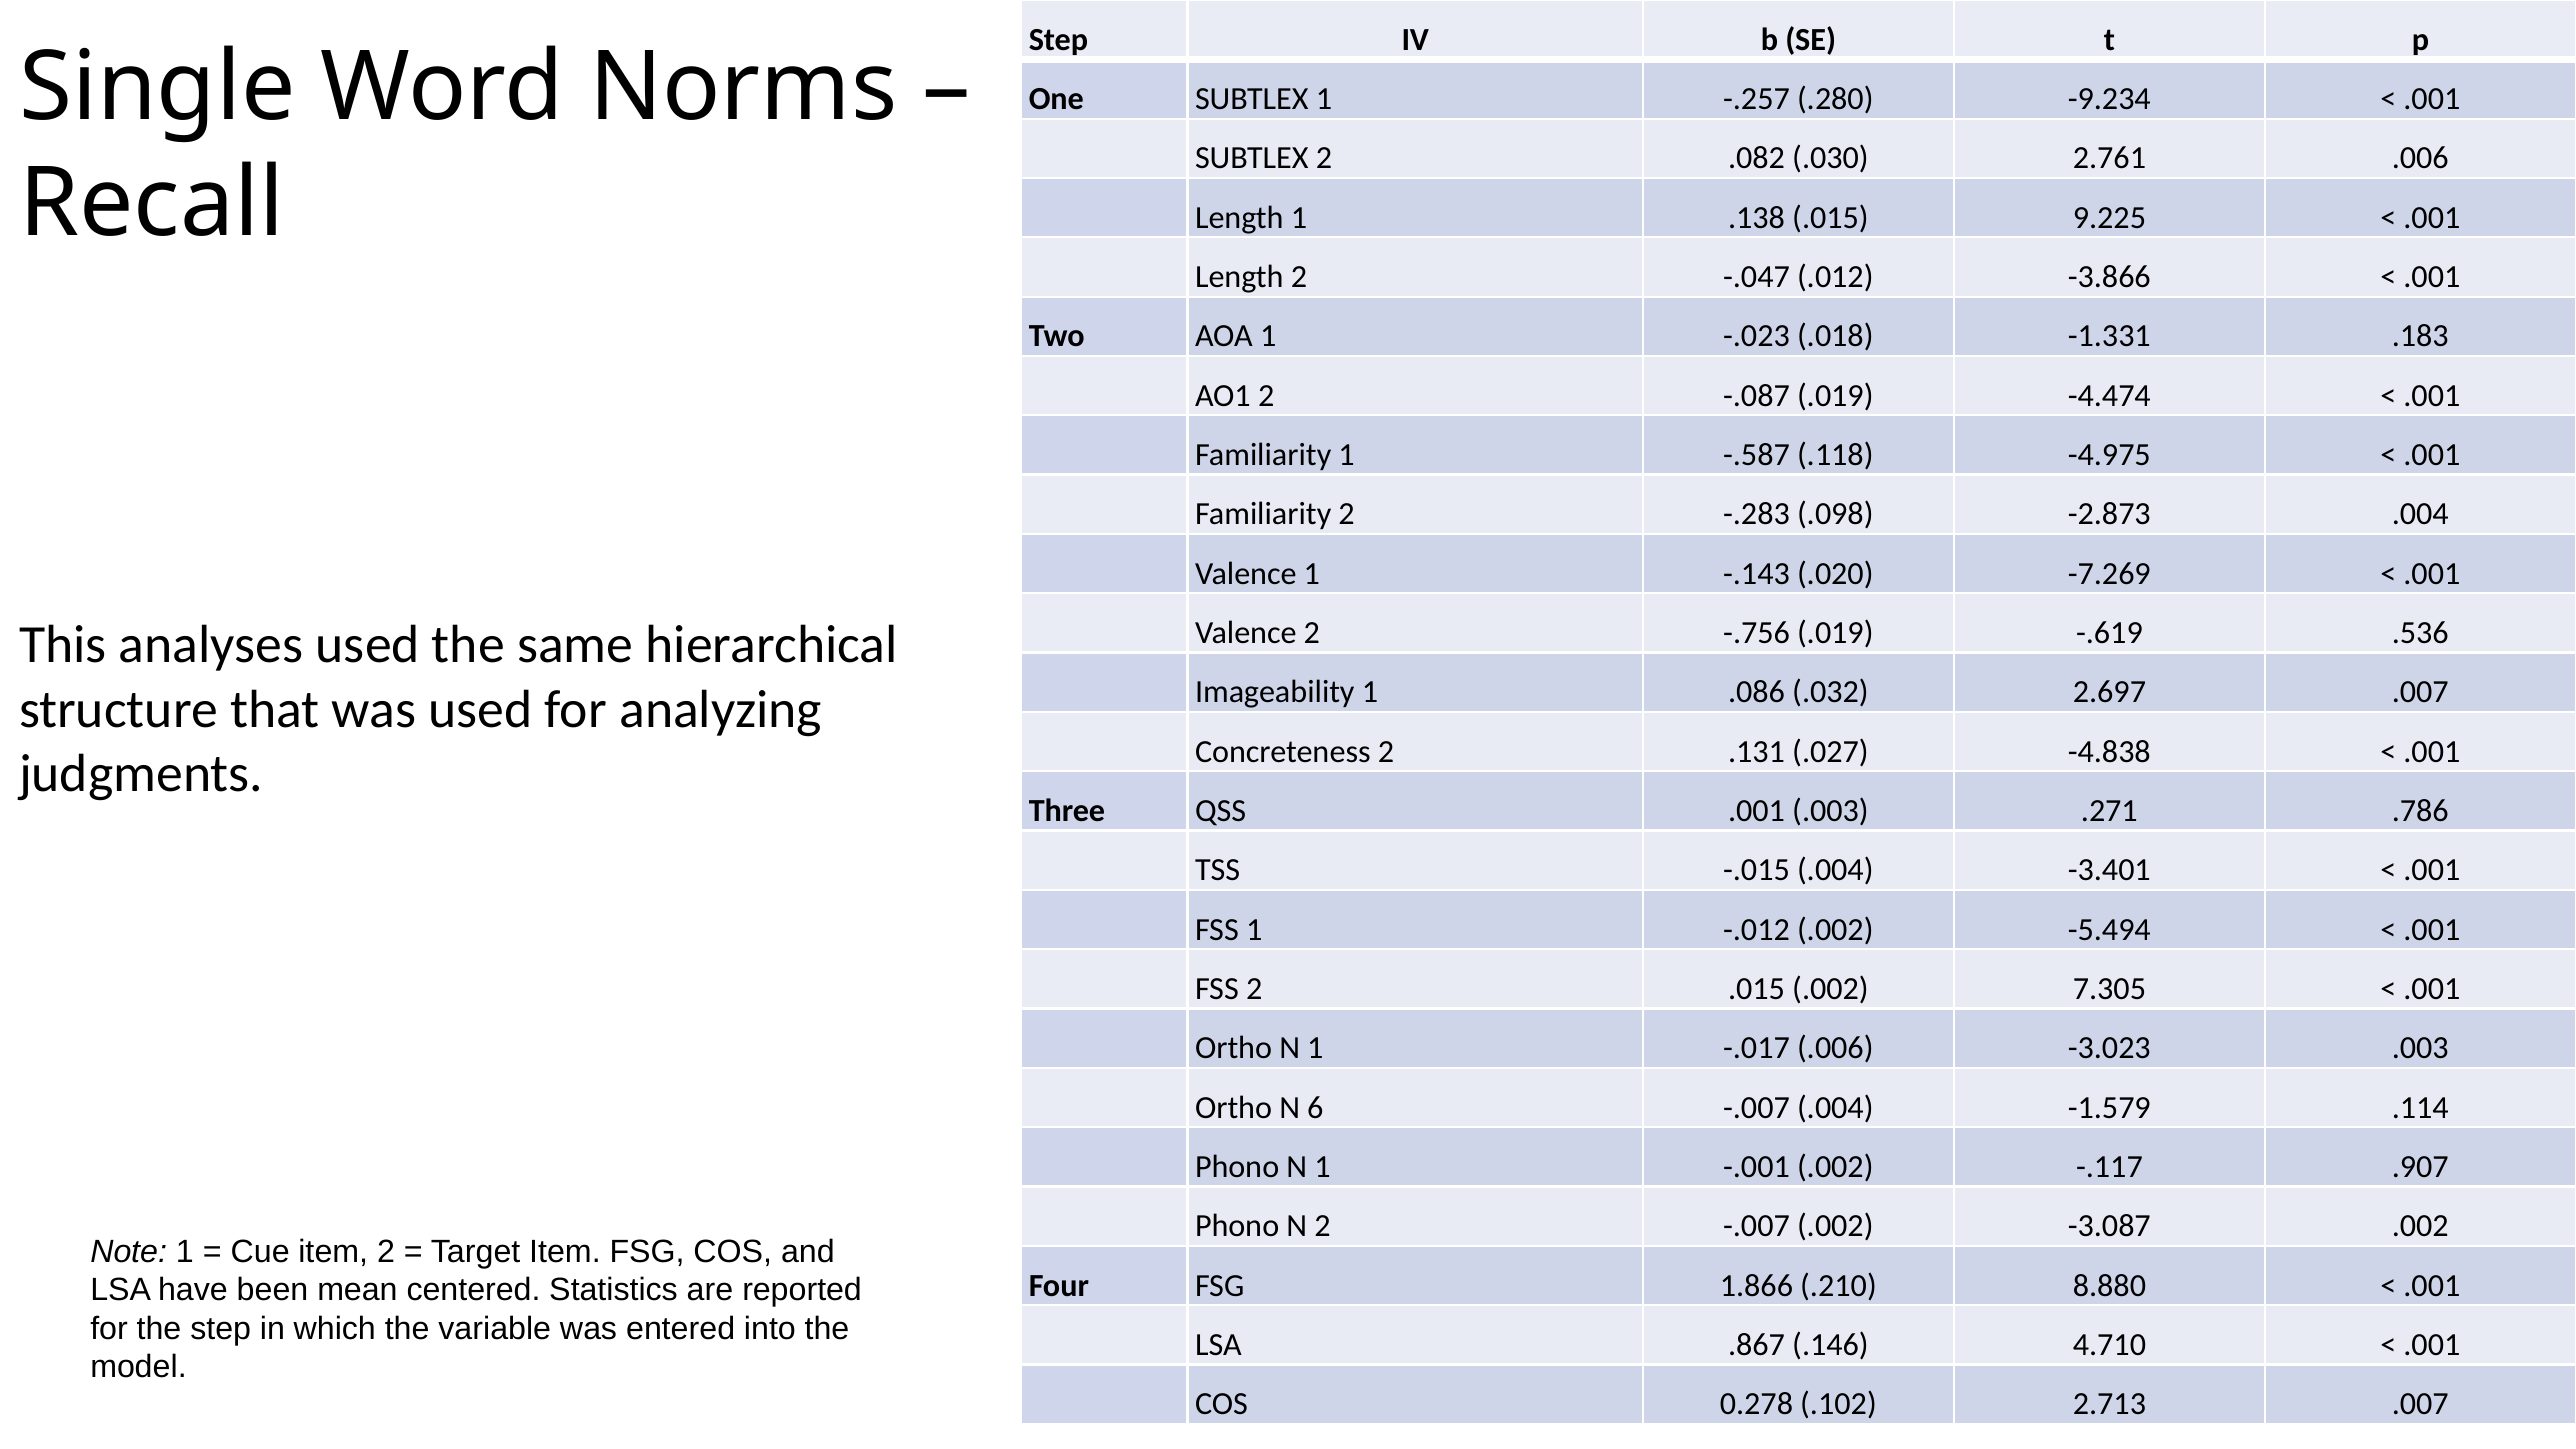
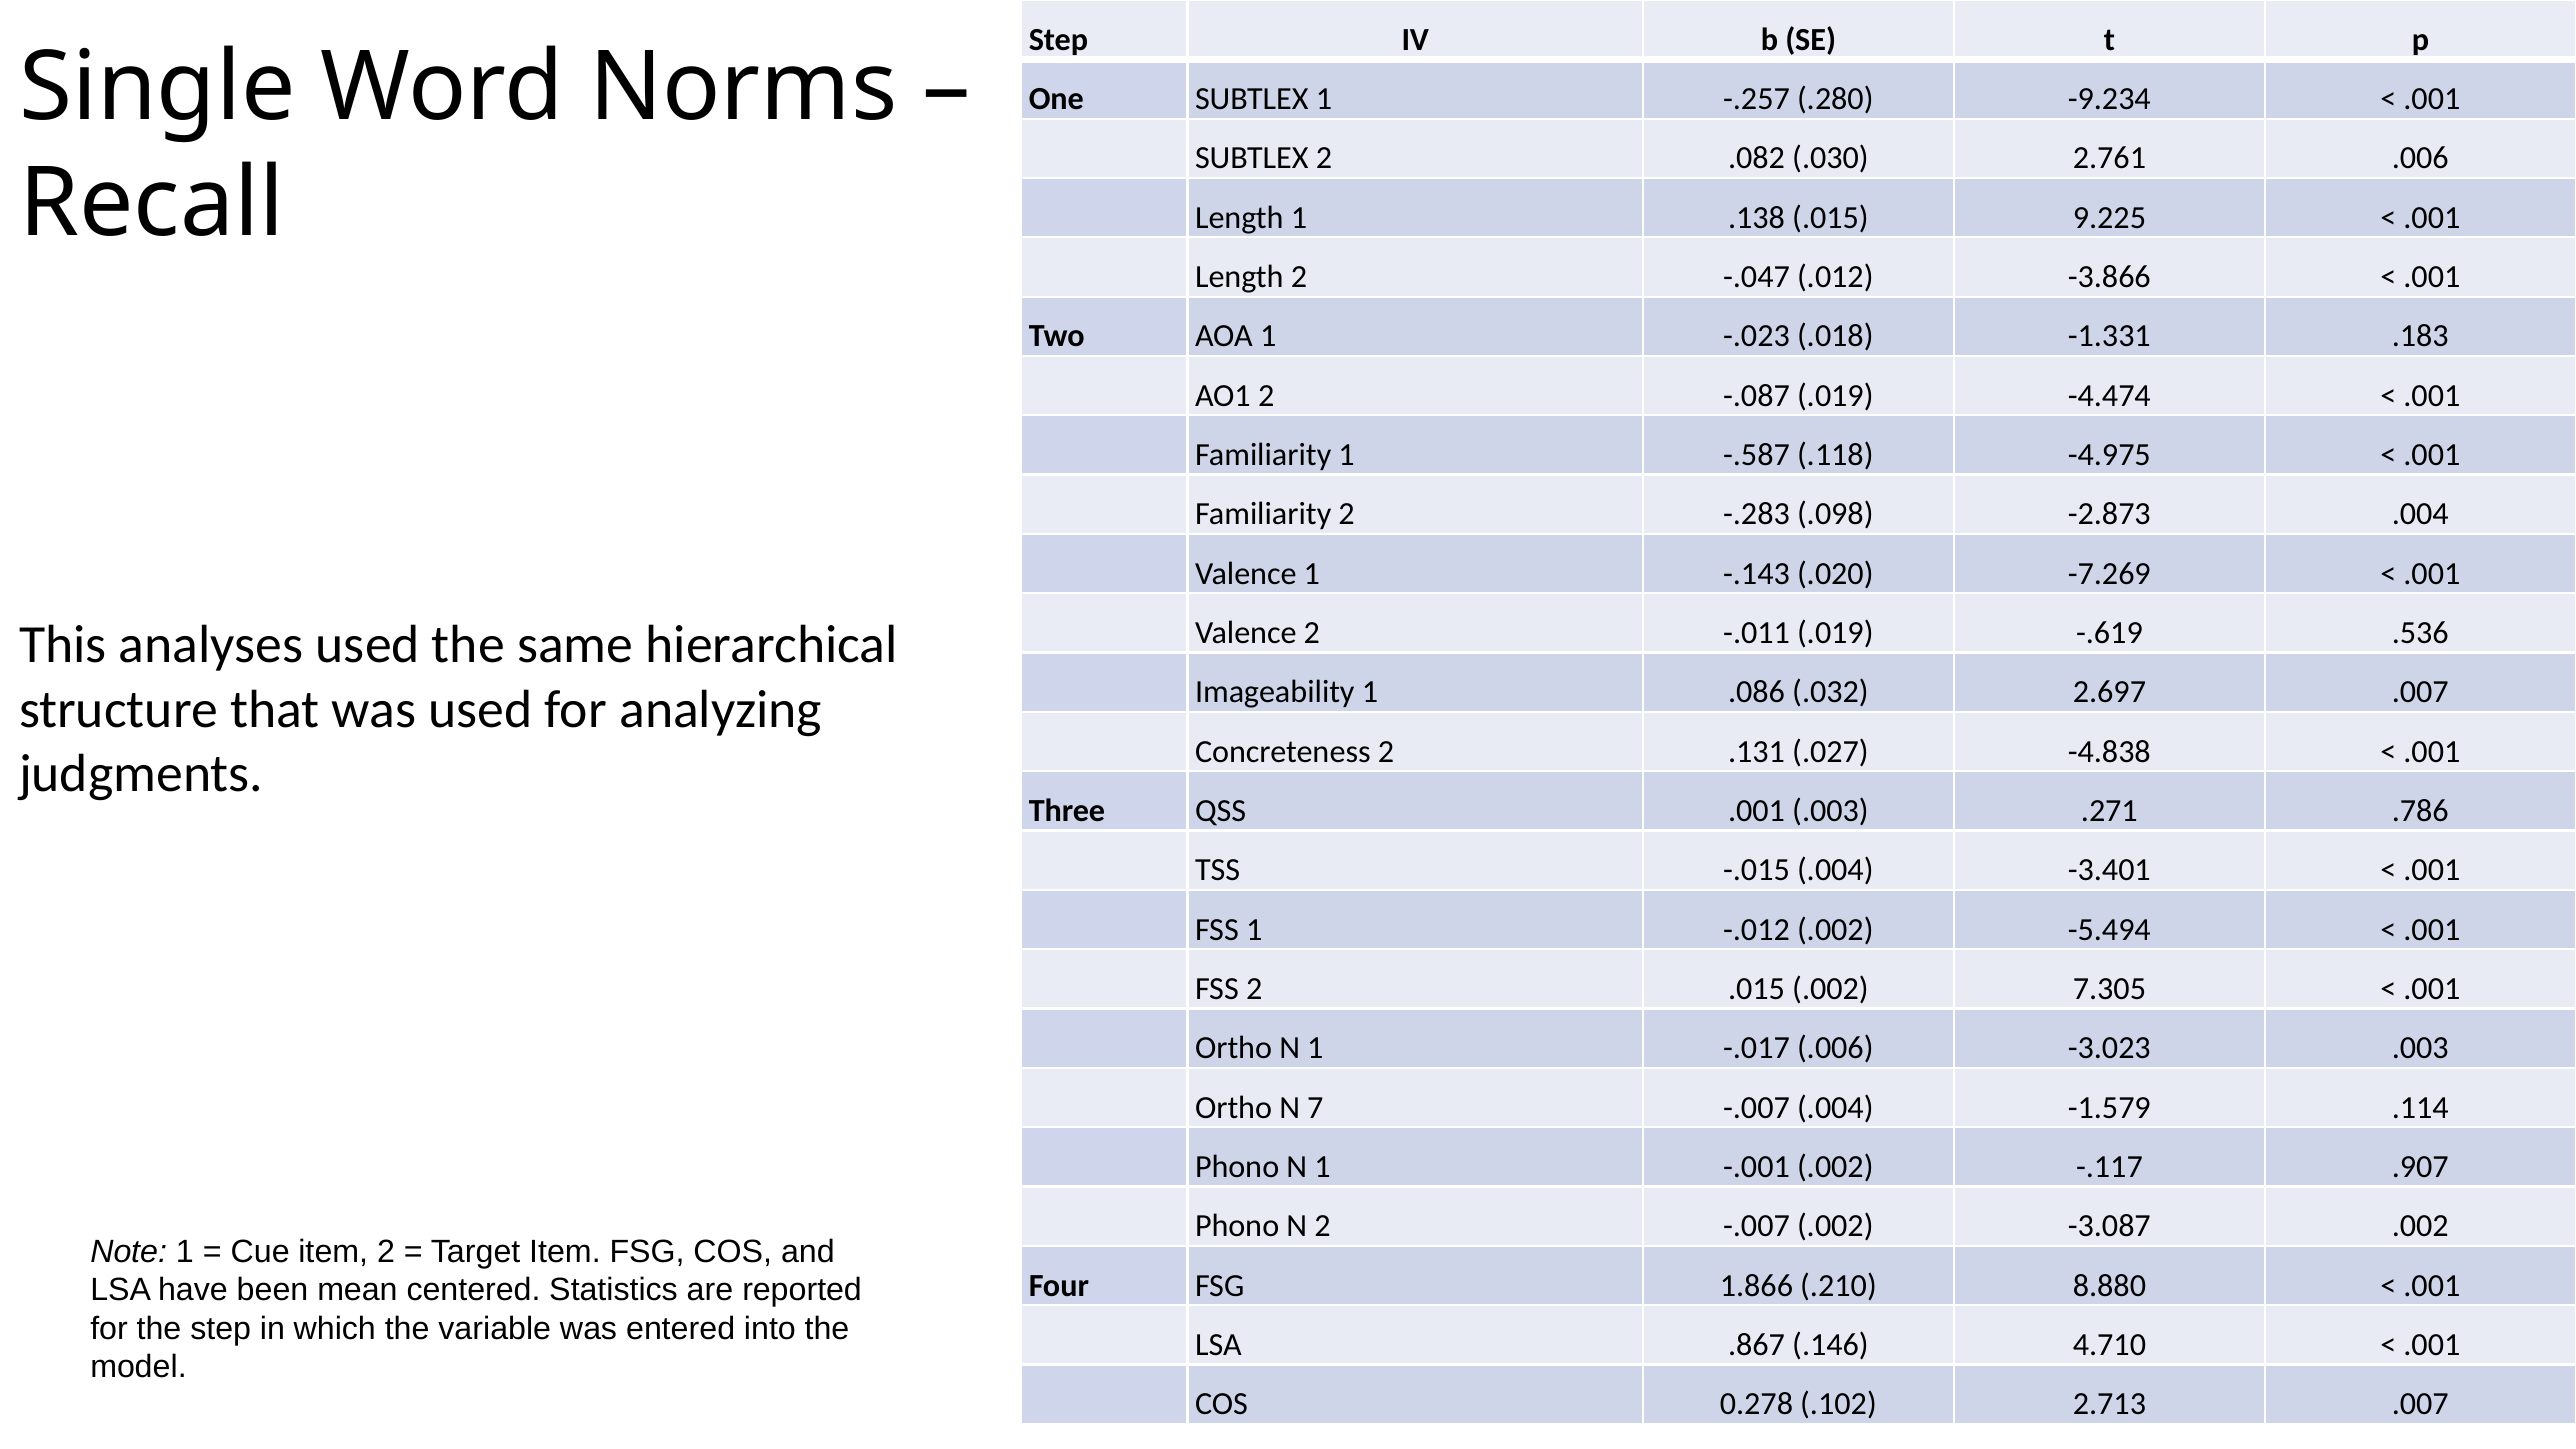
-.756: -.756 -> -.011
6: 6 -> 7
